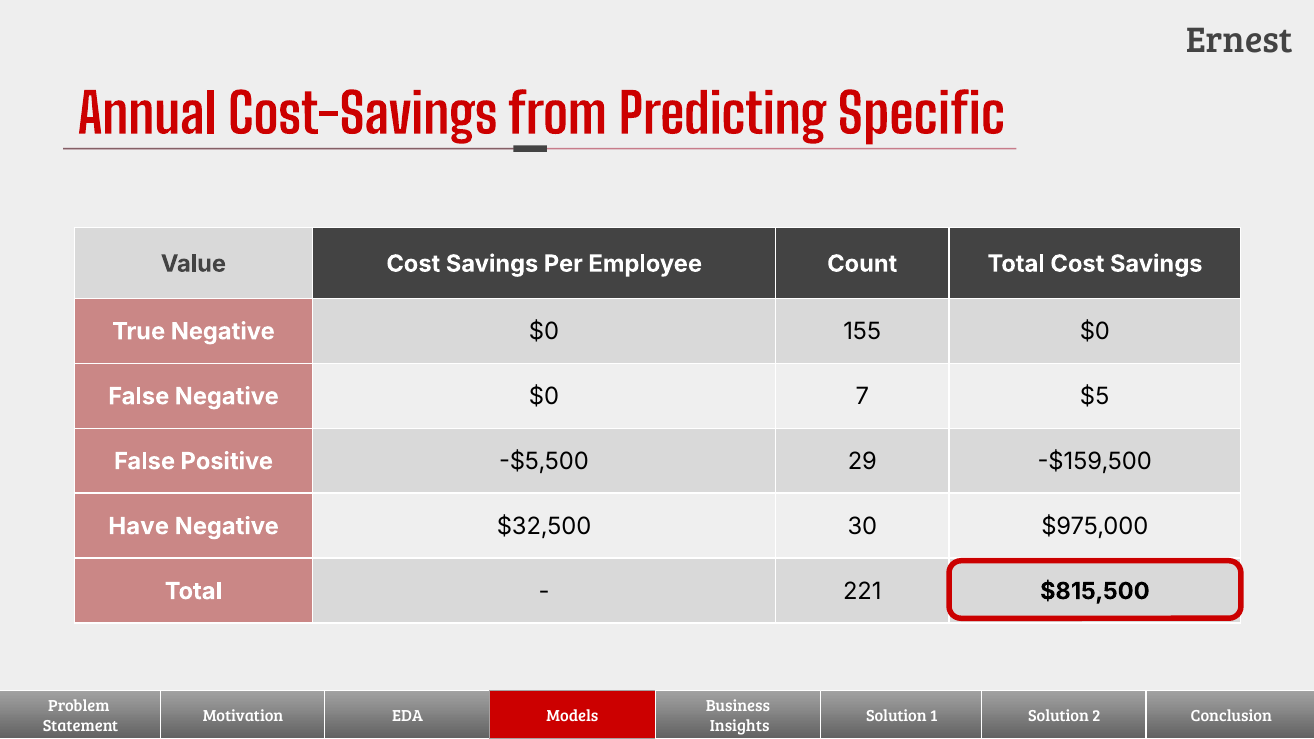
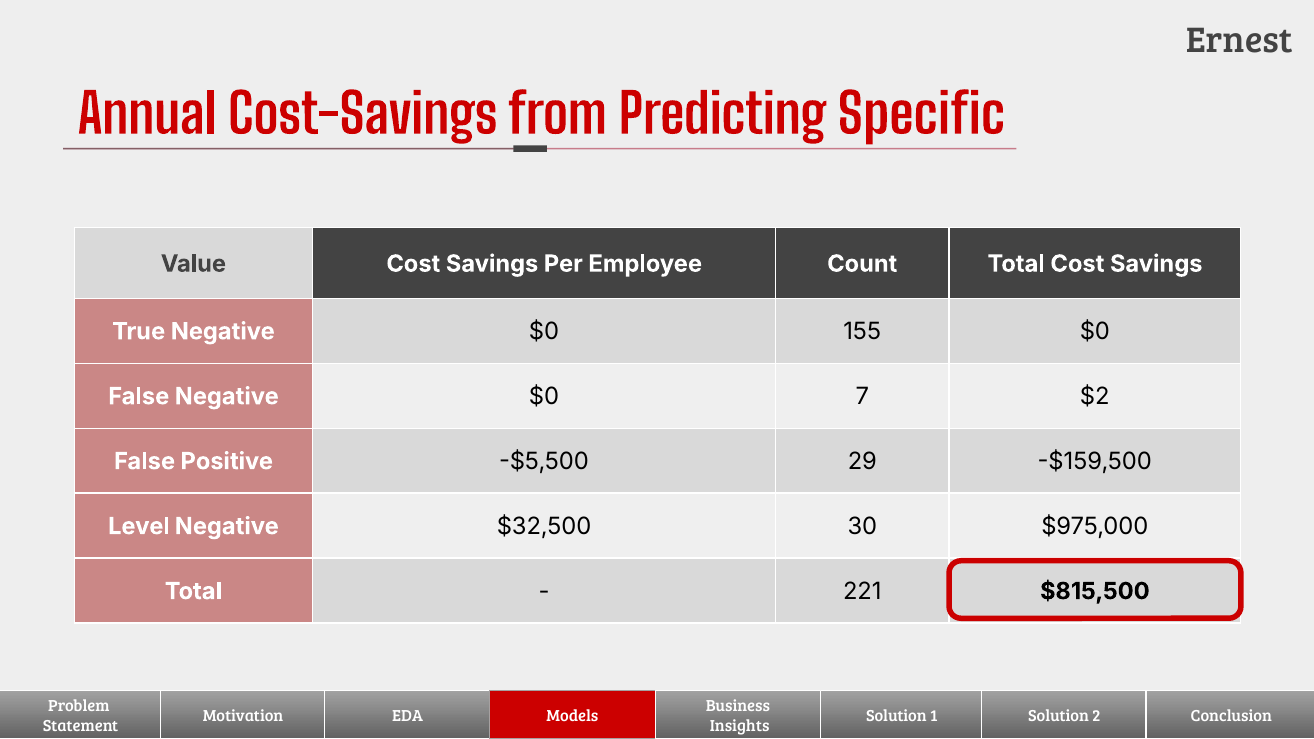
$5: $5 -> $2
Have: Have -> Level
